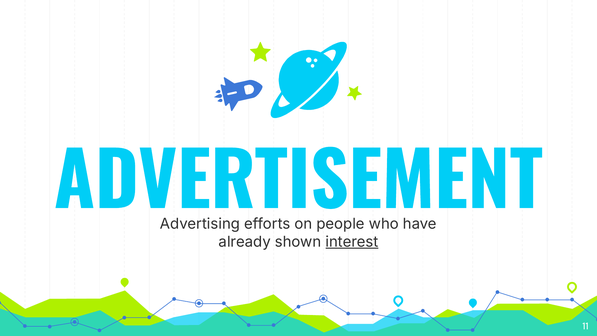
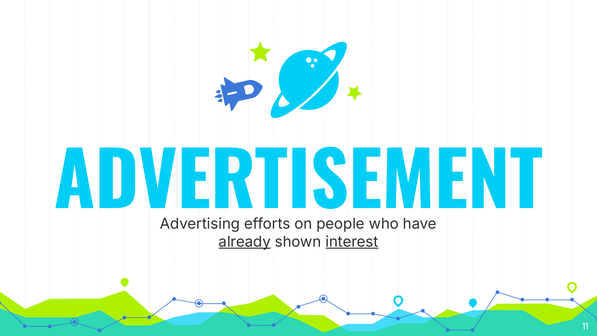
already underline: none -> present
